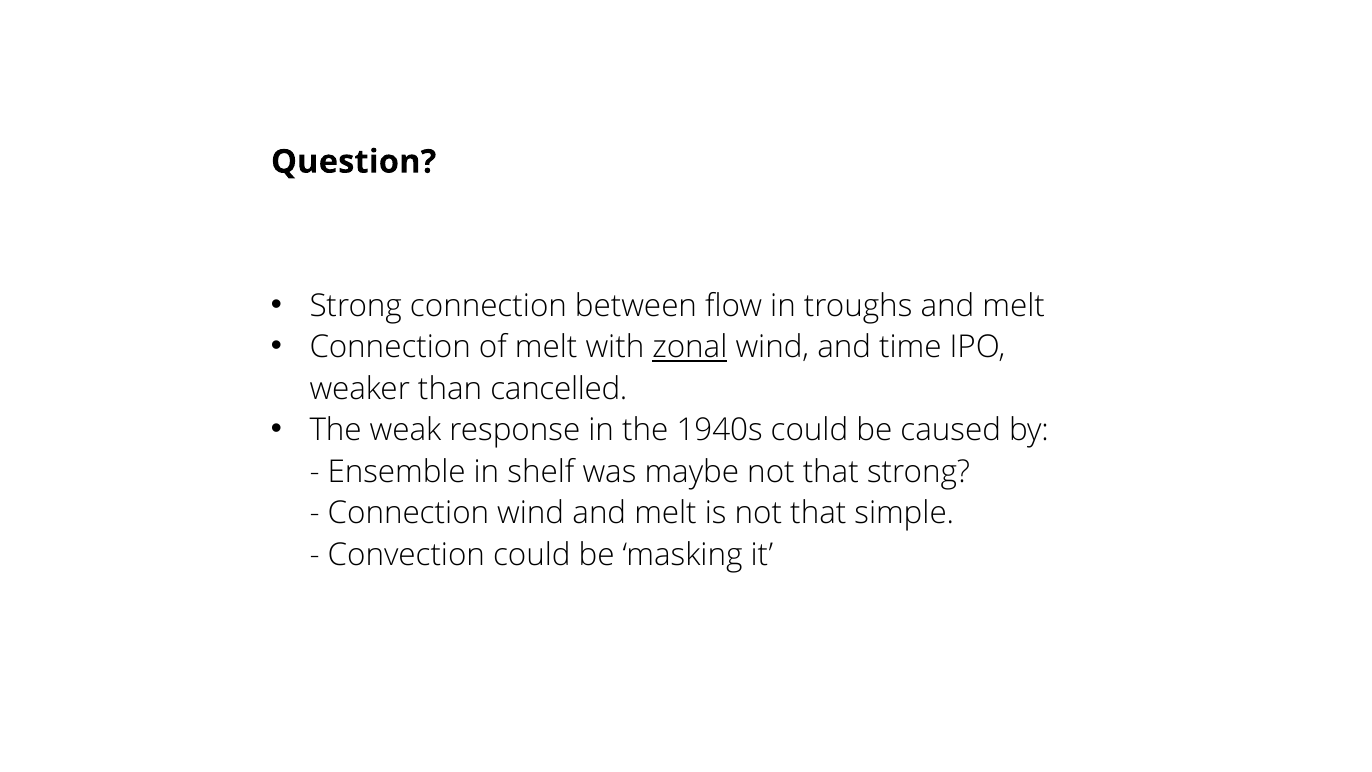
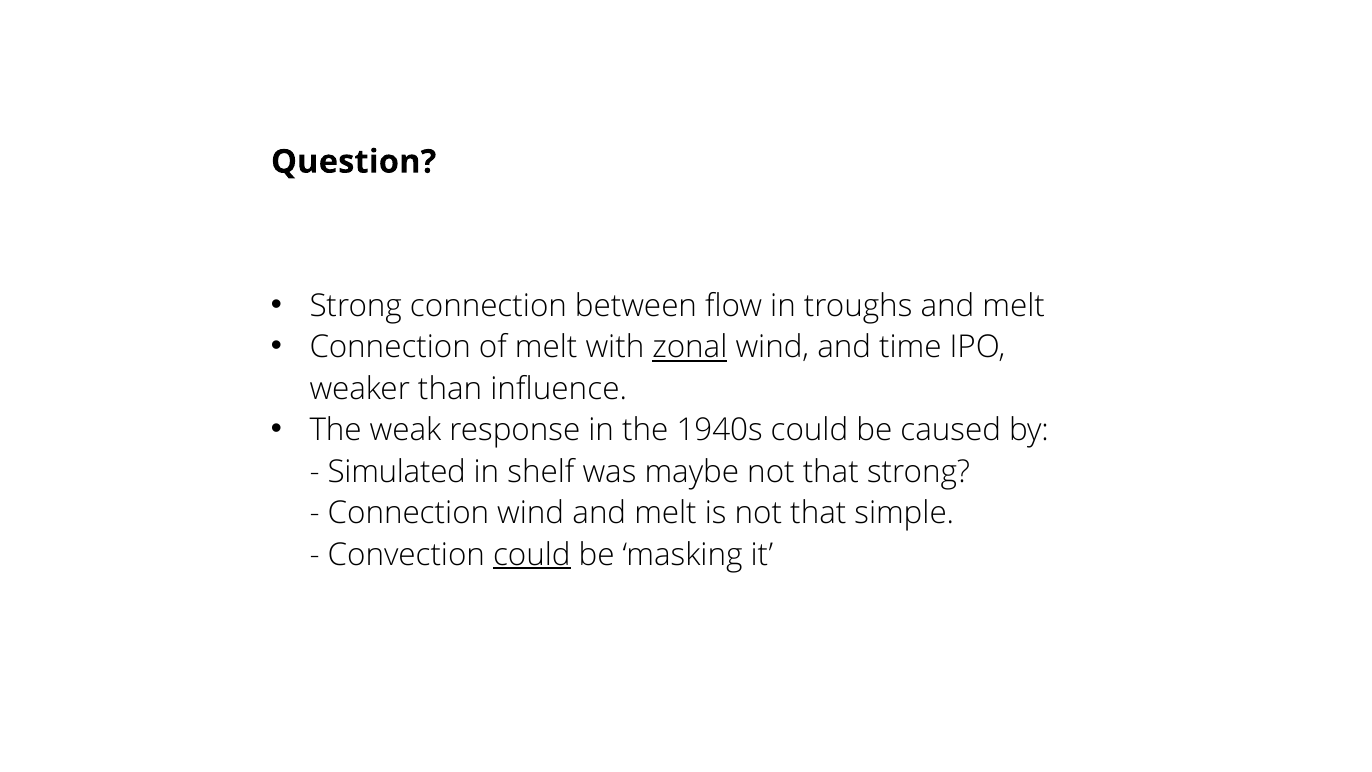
cancelled: cancelled -> influence
Ensemble: Ensemble -> Simulated
could at (532, 555) underline: none -> present
